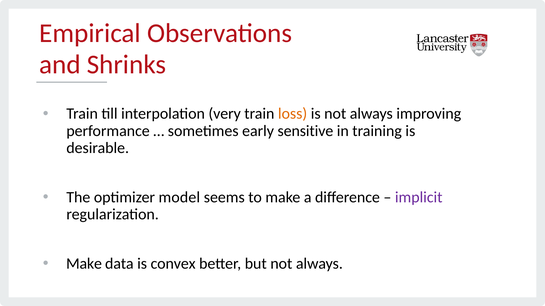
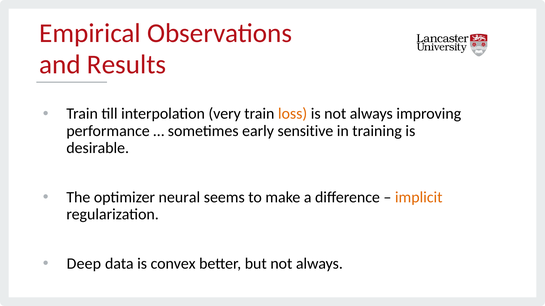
Shrinks: Shrinks -> Results
model: model -> neural
implicit colour: purple -> orange
Make at (84, 264): Make -> Deep
